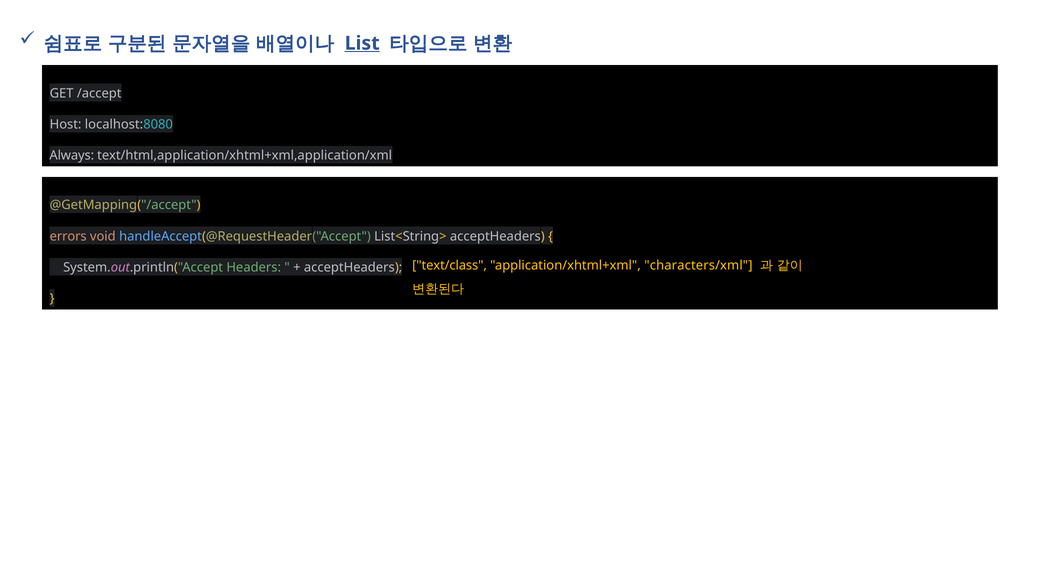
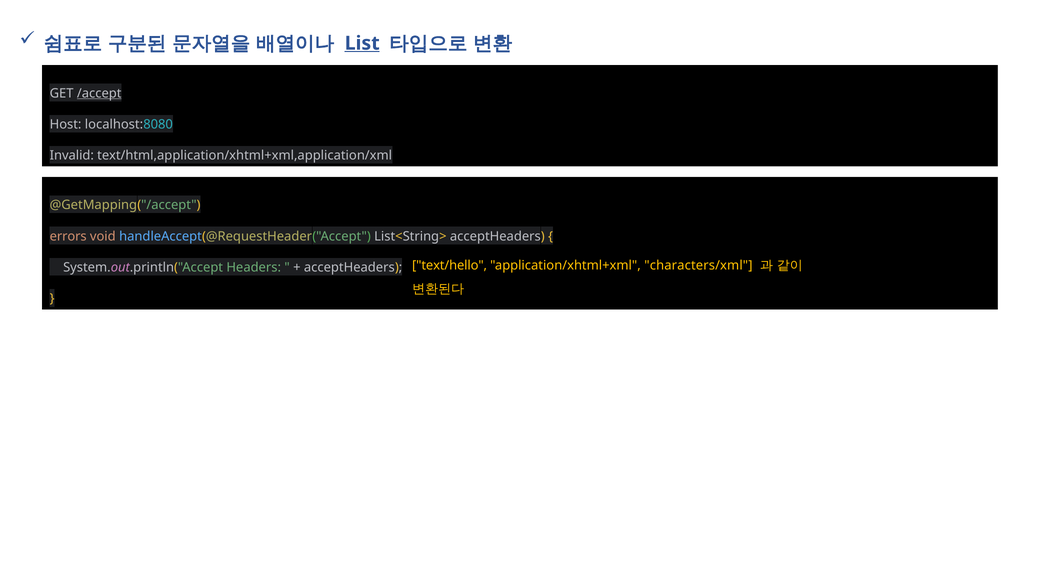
/accept underline: none -> present
Always: Always -> Invalid
text/class: text/class -> text/hello
